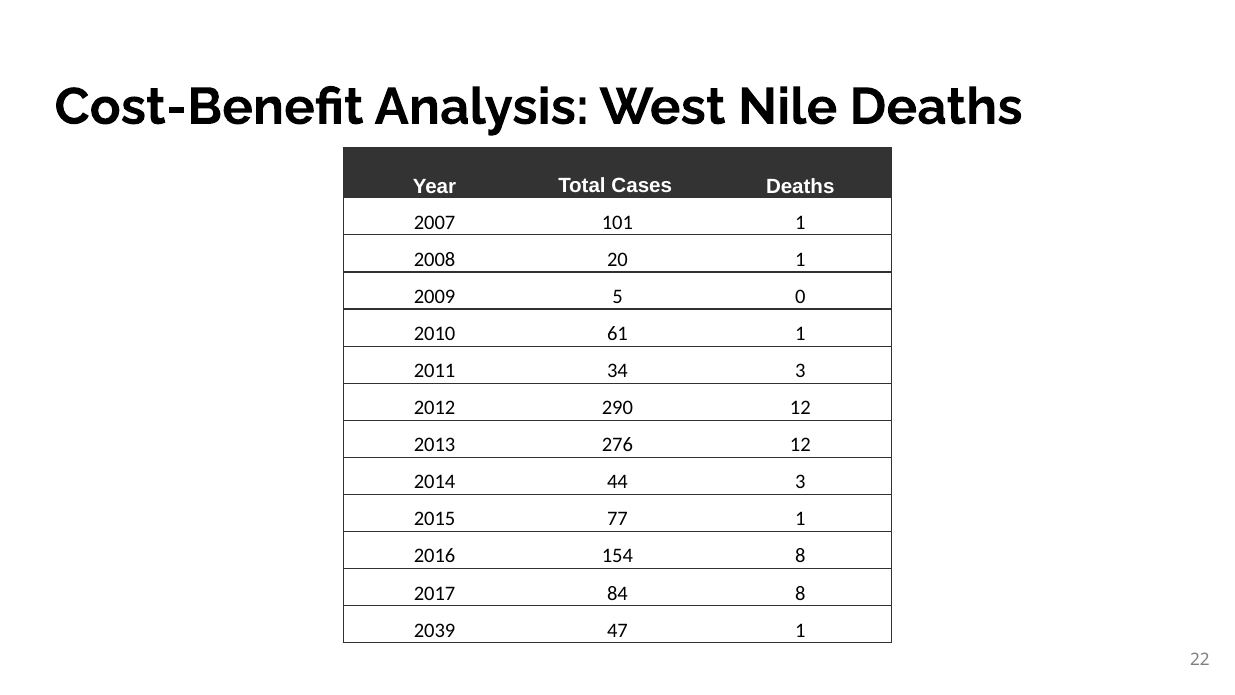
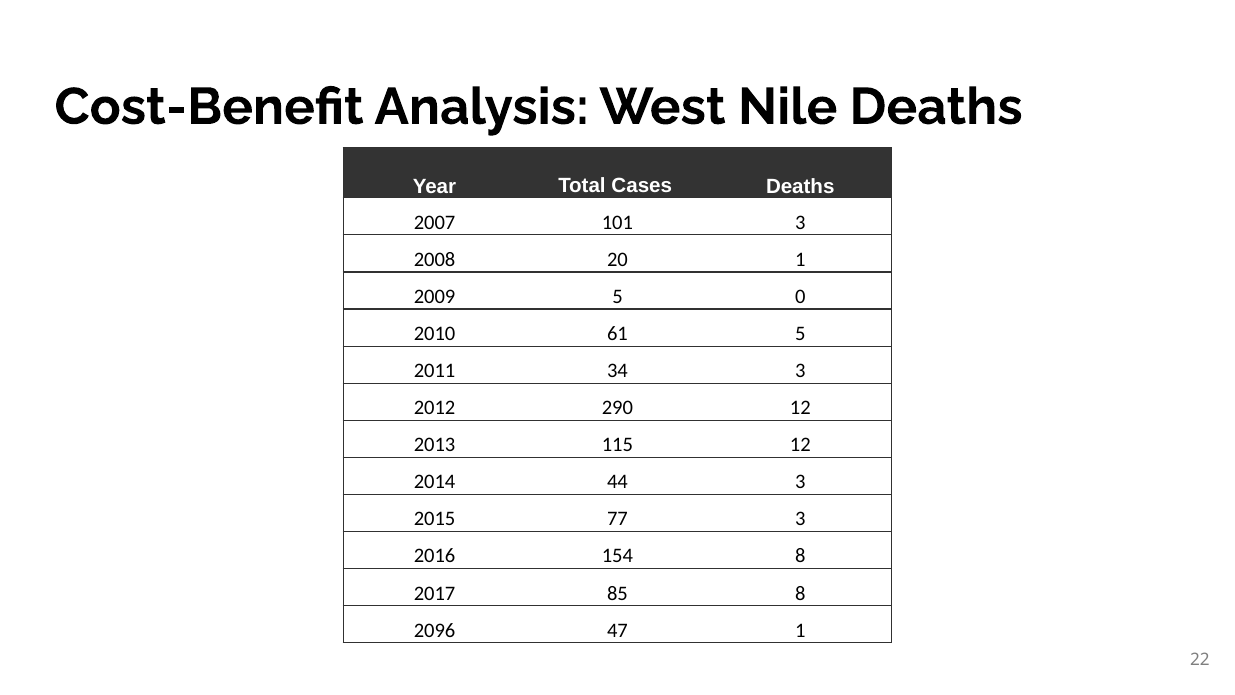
101 1: 1 -> 3
61 1: 1 -> 5
276: 276 -> 115
77 1: 1 -> 3
84: 84 -> 85
2039: 2039 -> 2096
